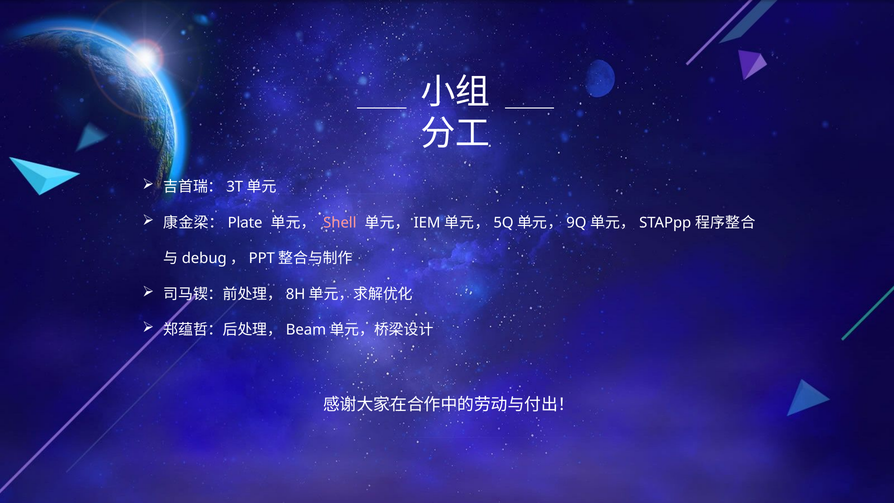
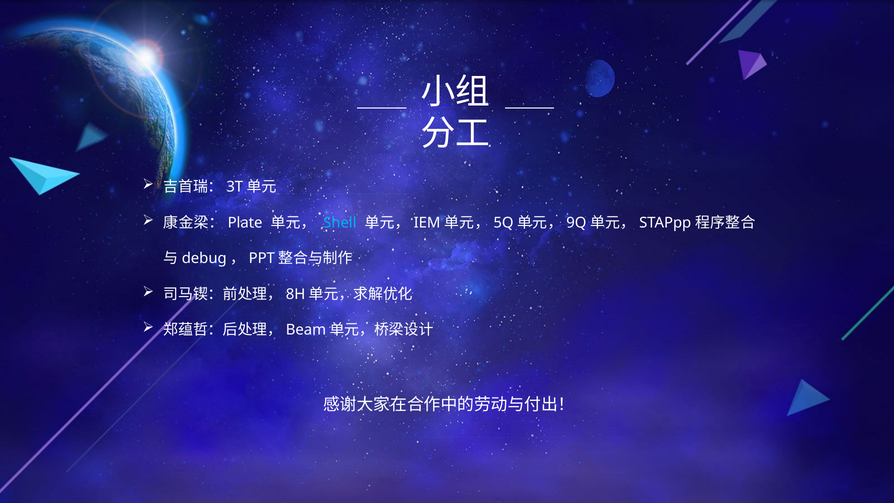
Shell colour: pink -> light blue
